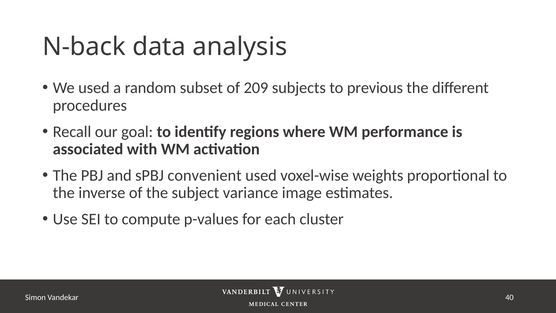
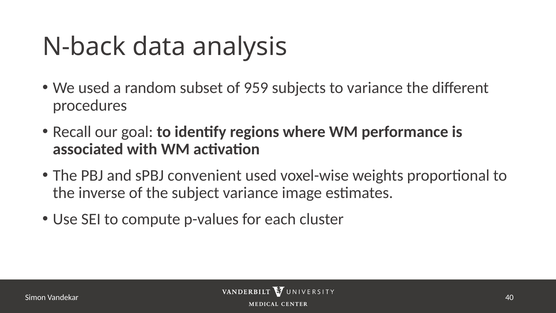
209: 209 -> 959
to previous: previous -> variance
